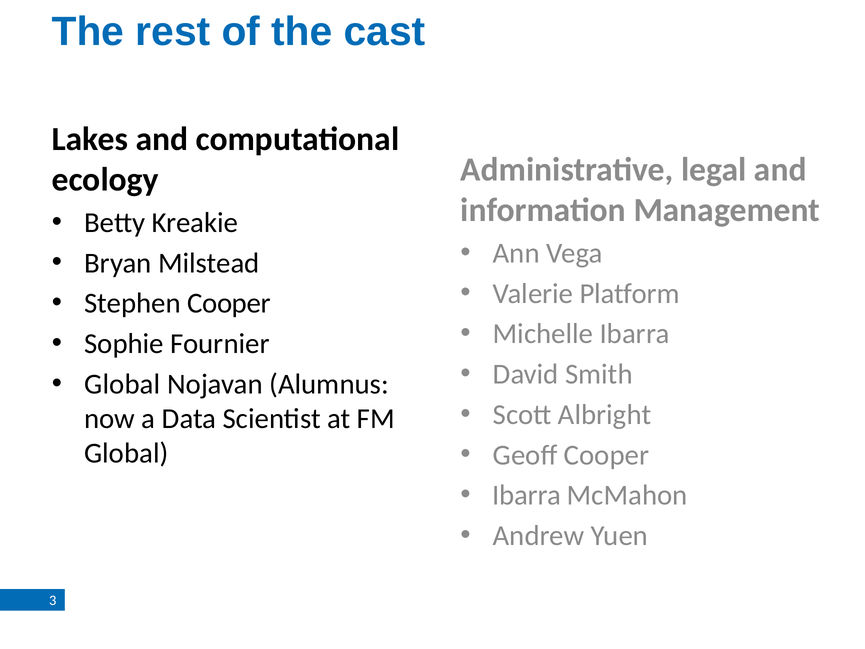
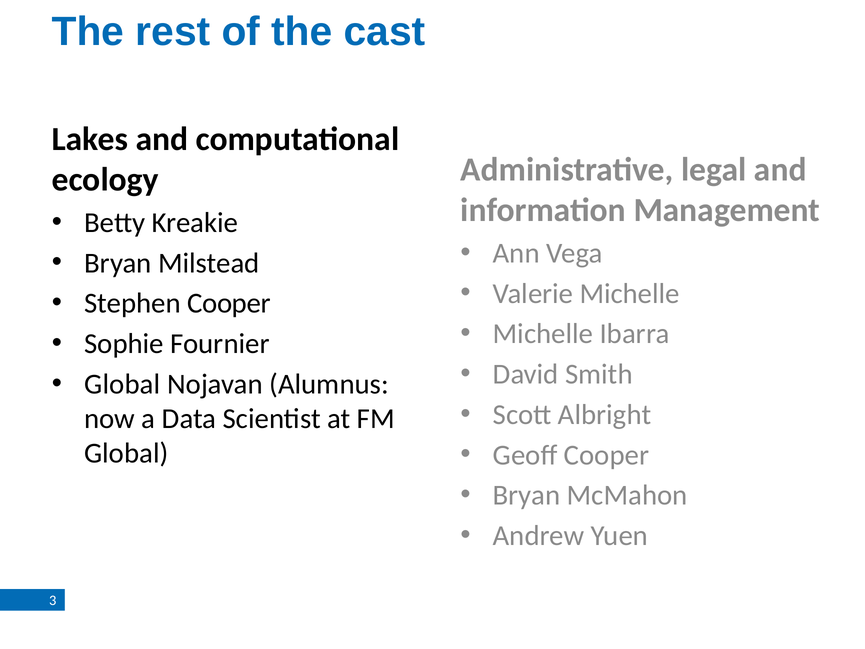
Valerie Platform: Platform -> Michelle
Ibarra at (527, 495): Ibarra -> Bryan
